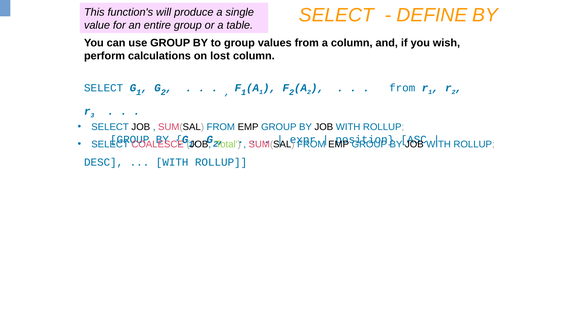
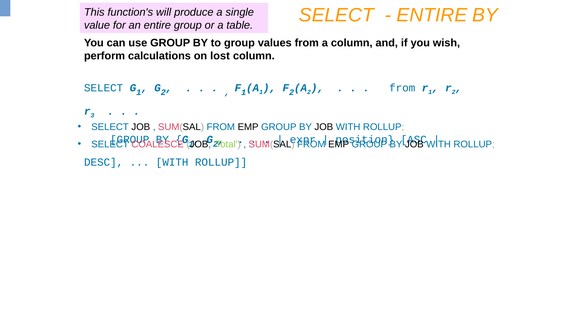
DEFINE at (432, 15): DEFINE -> ENTIRE
